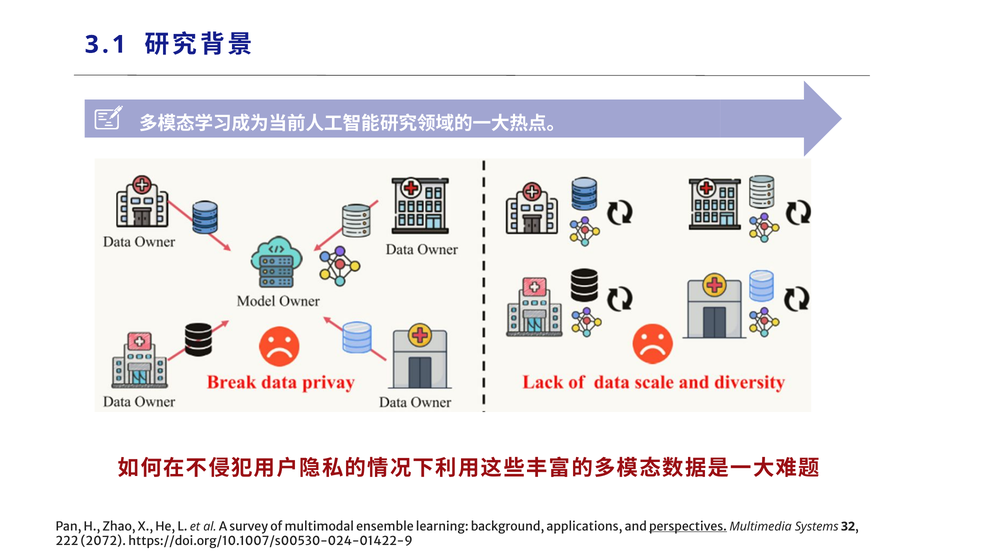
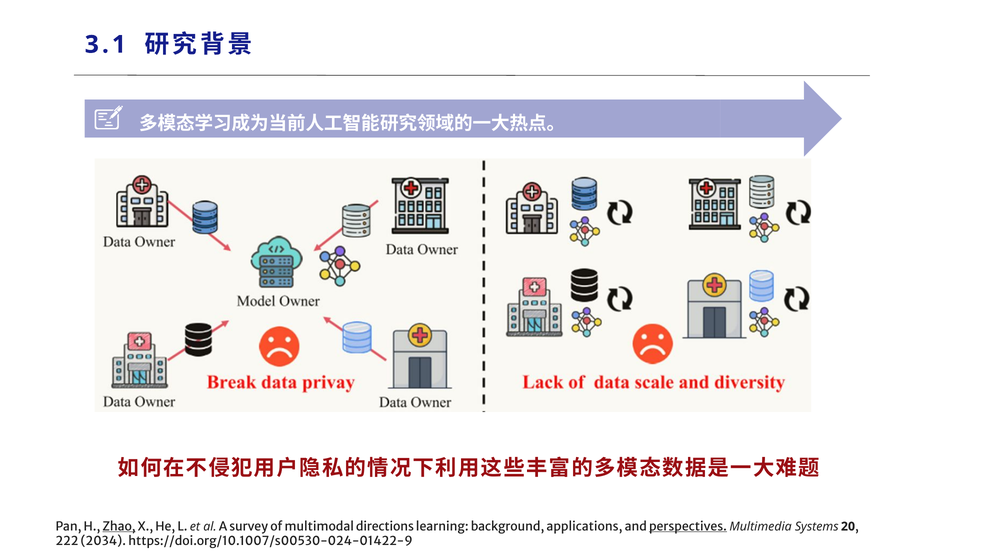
Zhao underline: none -> present
ensemble: ensemble -> directions
32: 32 -> 20
2072: 2072 -> 2034
